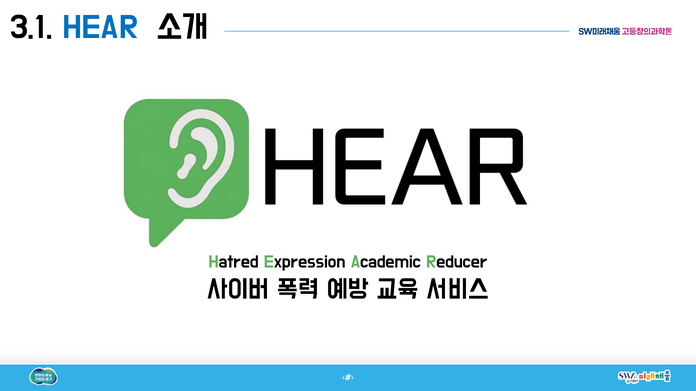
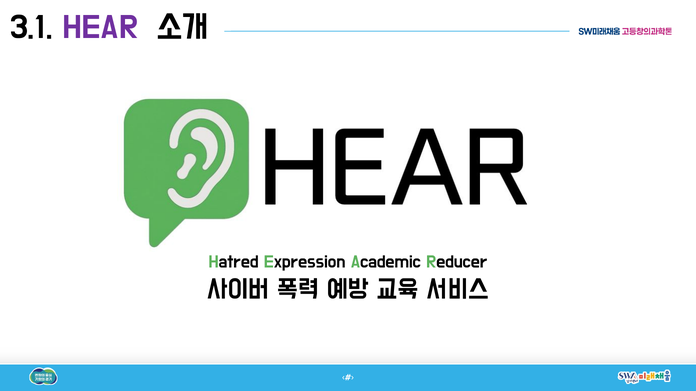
HEAR colour: blue -> purple
